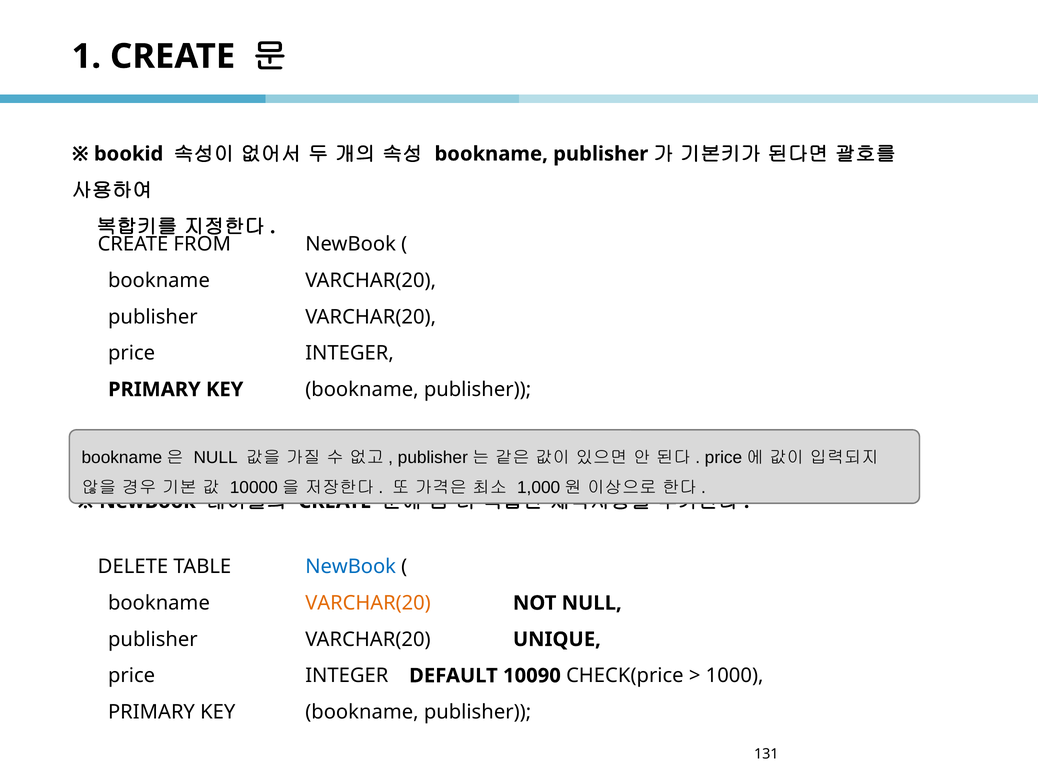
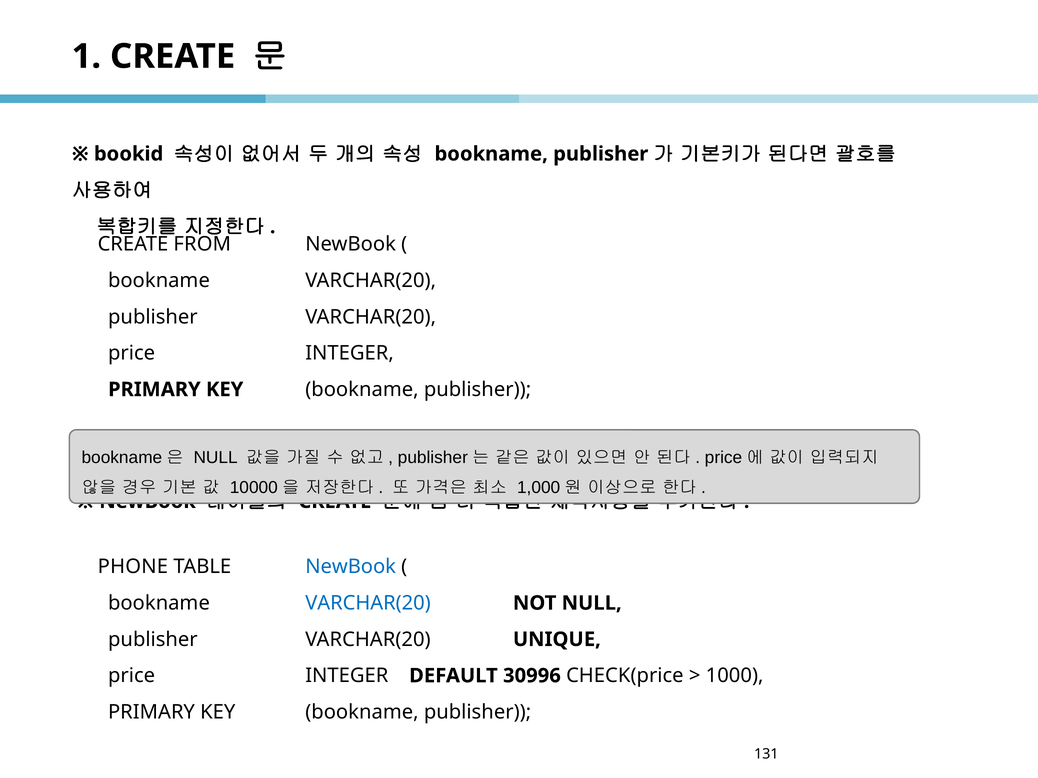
DELETE: DELETE -> PHONE
VARCHAR(20 at (368, 603) colour: orange -> blue
10090: 10090 -> 30996
